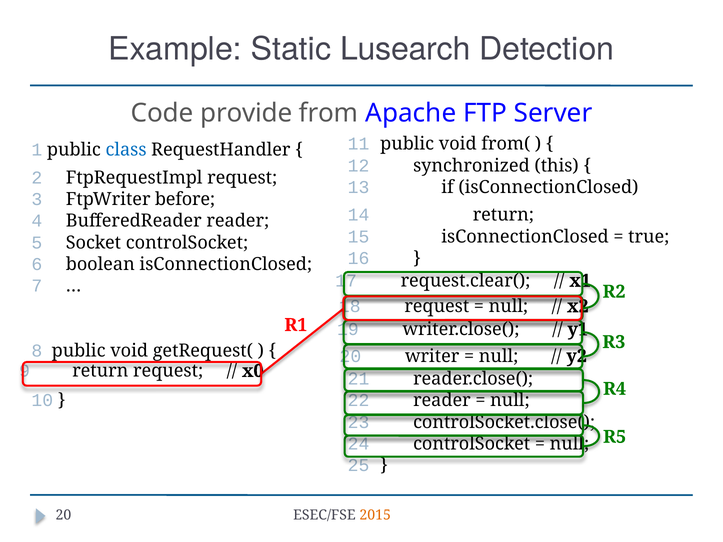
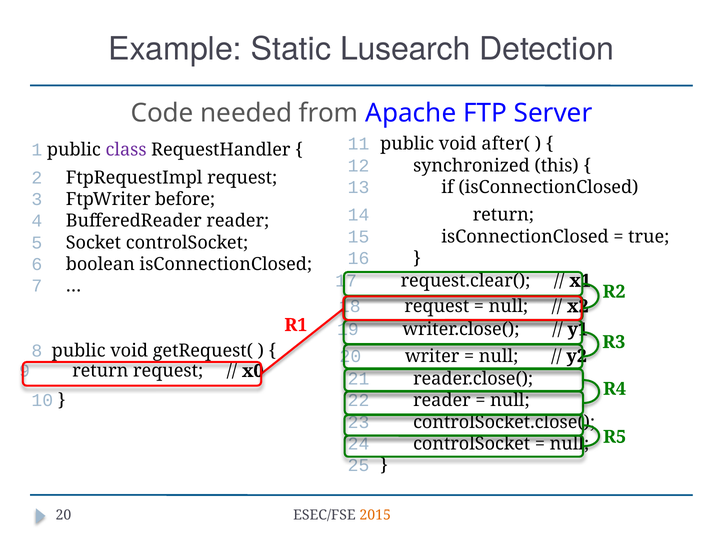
provide: provide -> needed
from(: from( -> after(
class colour: blue -> purple
